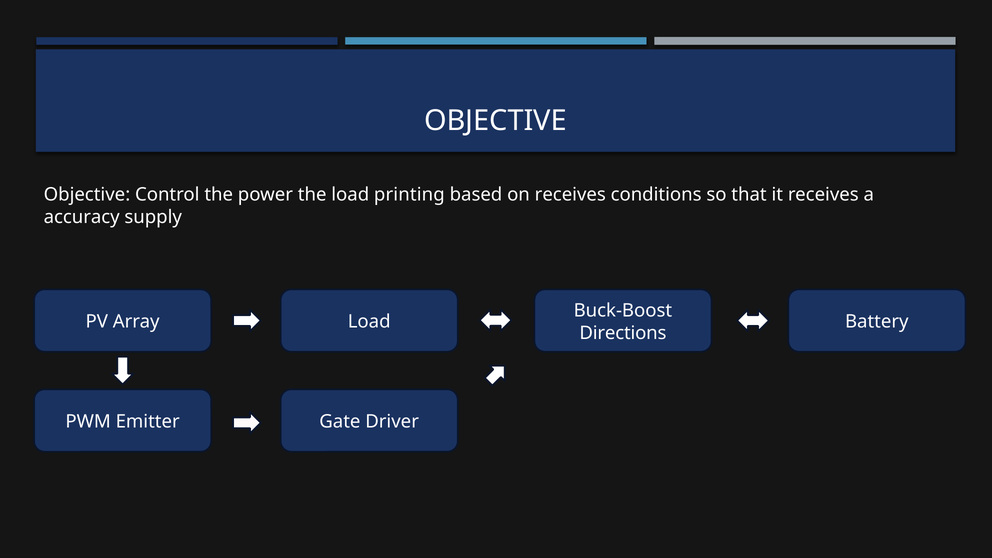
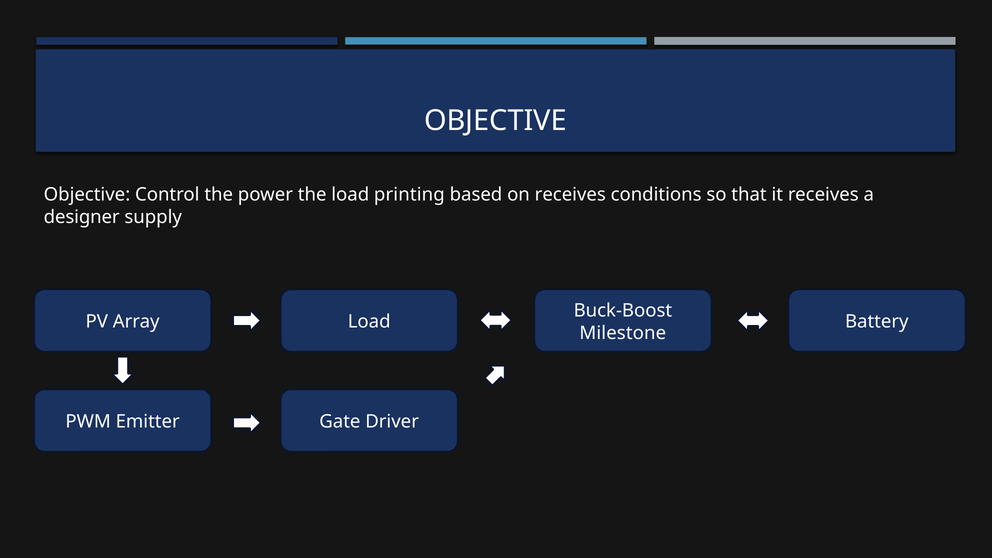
accuracy: accuracy -> designer
Directions: Directions -> Milestone
